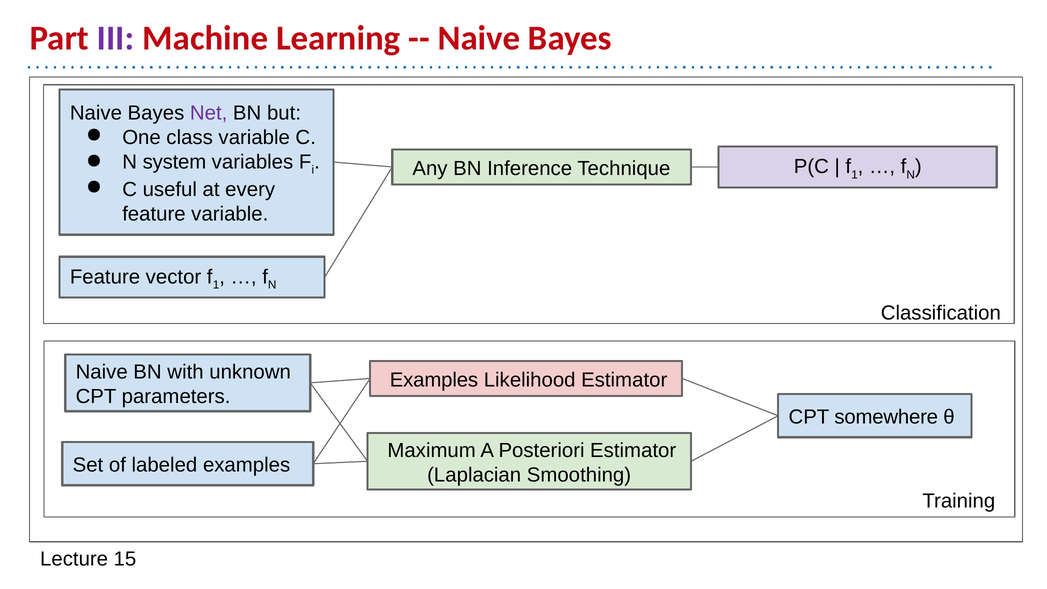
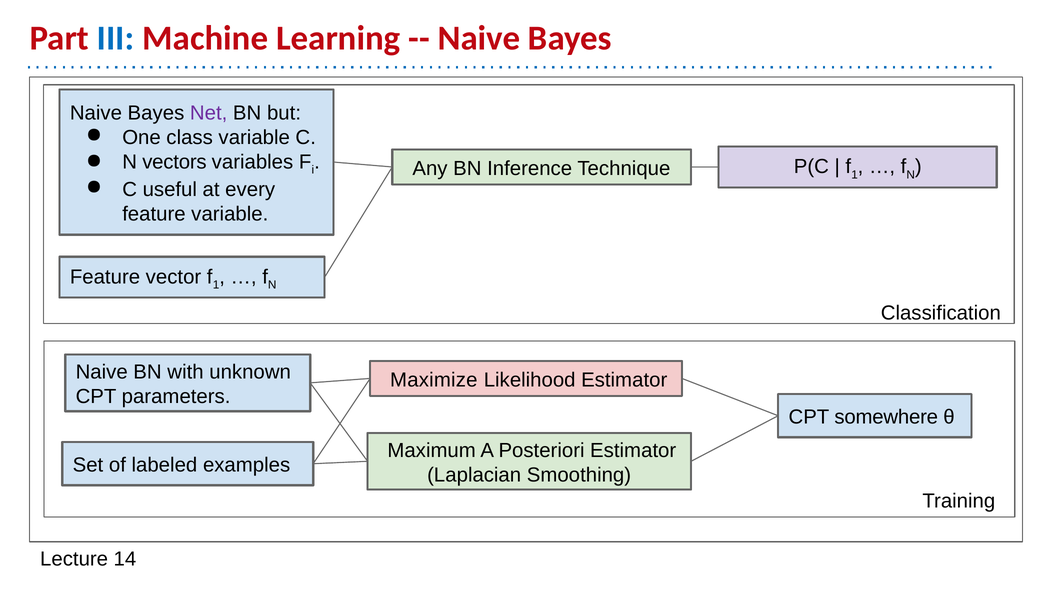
III colour: purple -> blue
system: system -> vectors
Examples at (434, 380): Examples -> Maximize
15: 15 -> 14
